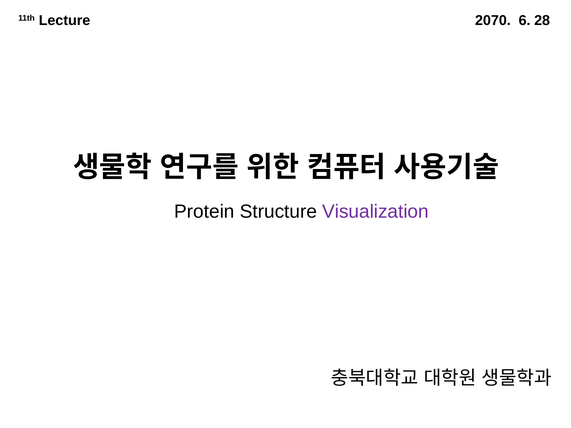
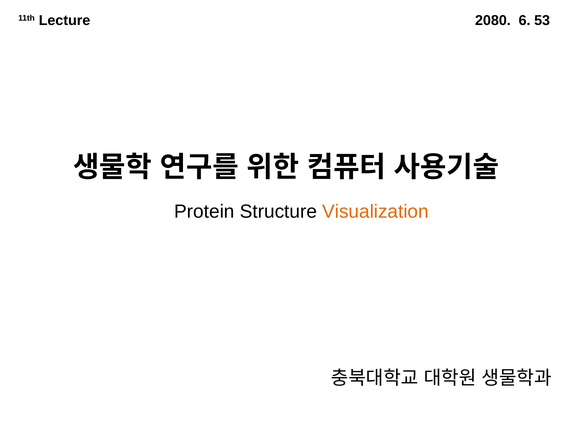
2070: 2070 -> 2080
28: 28 -> 53
Visualization colour: purple -> orange
